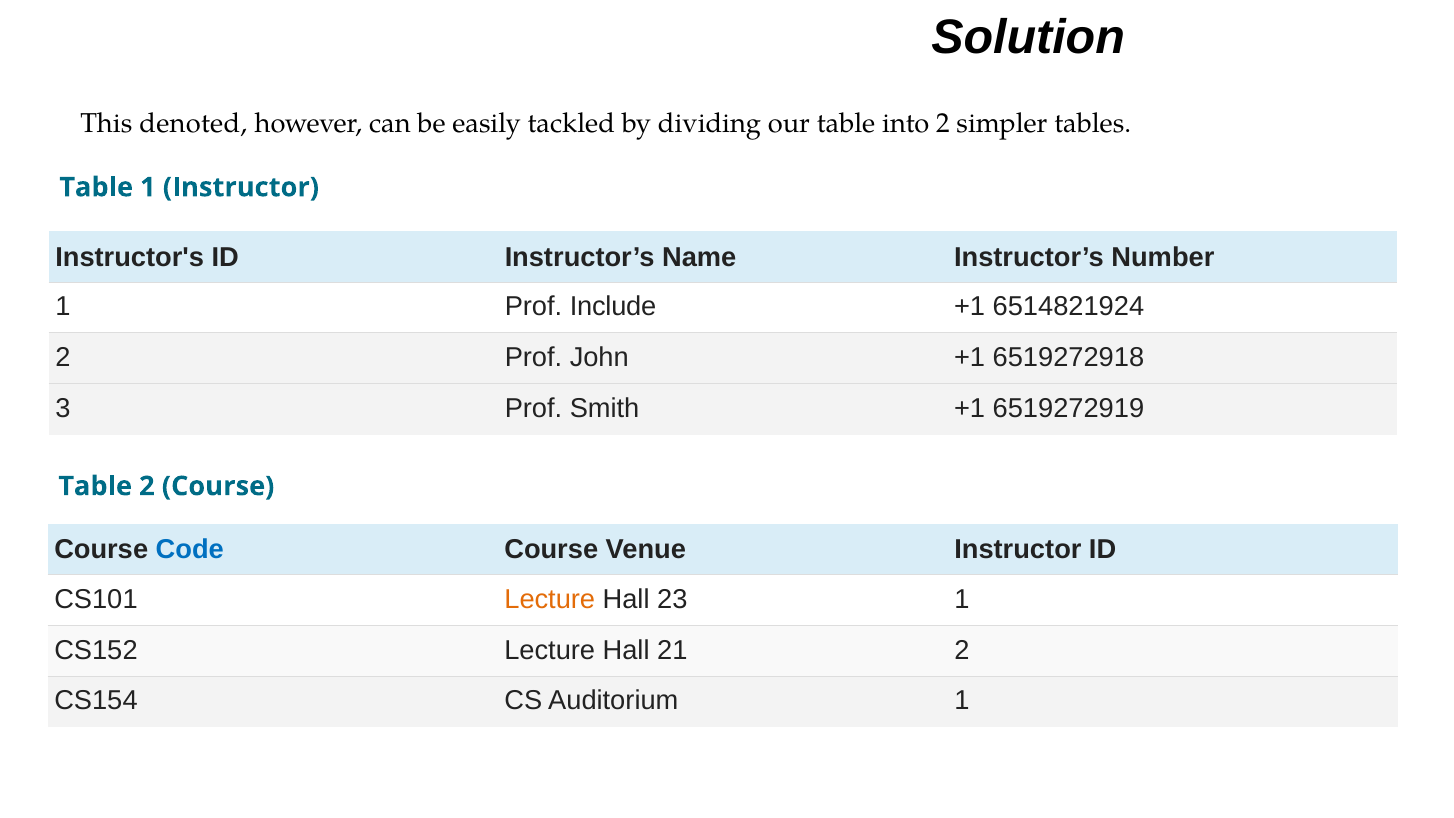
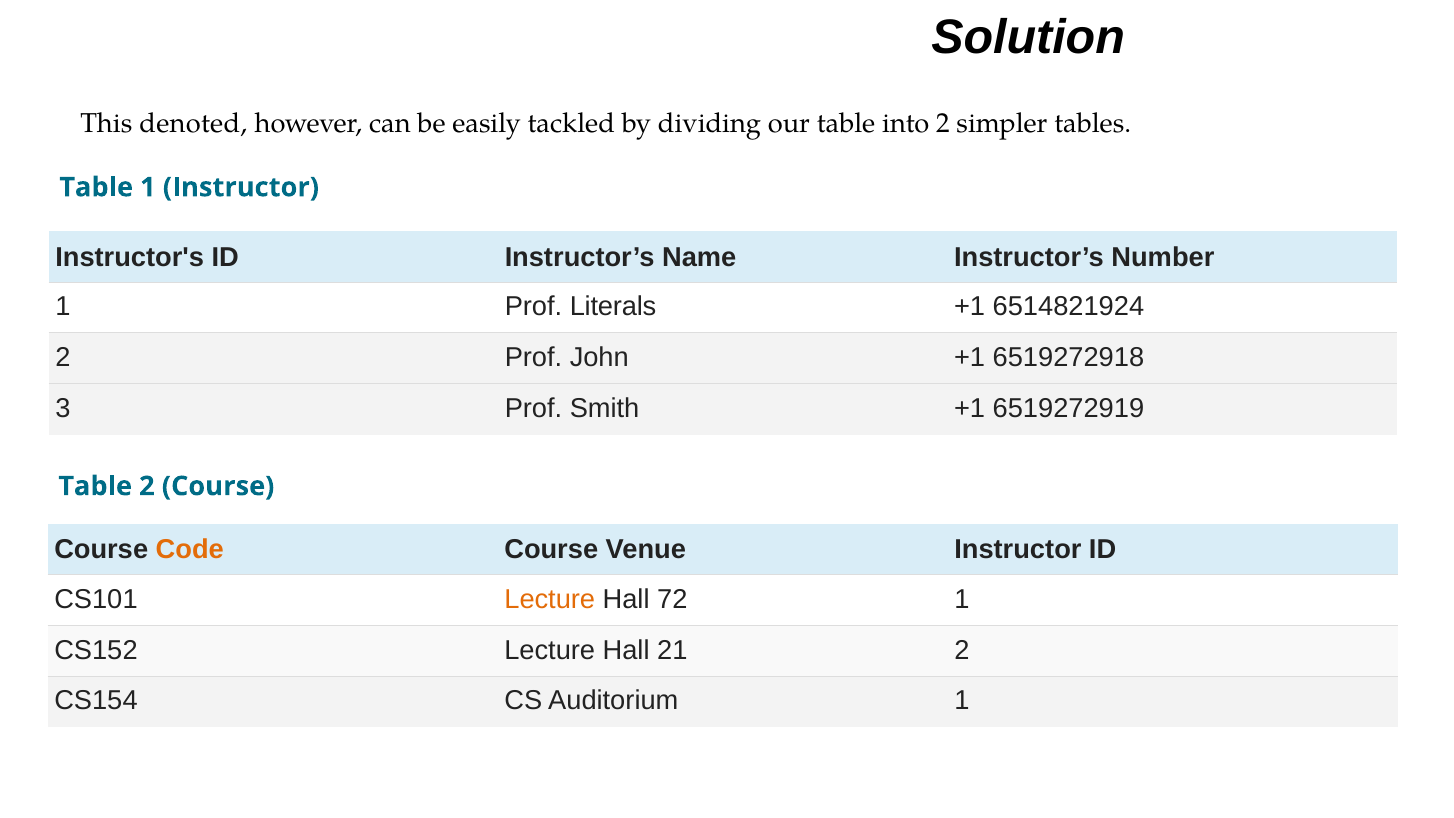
Include: Include -> Literals
Code colour: blue -> orange
23: 23 -> 72
